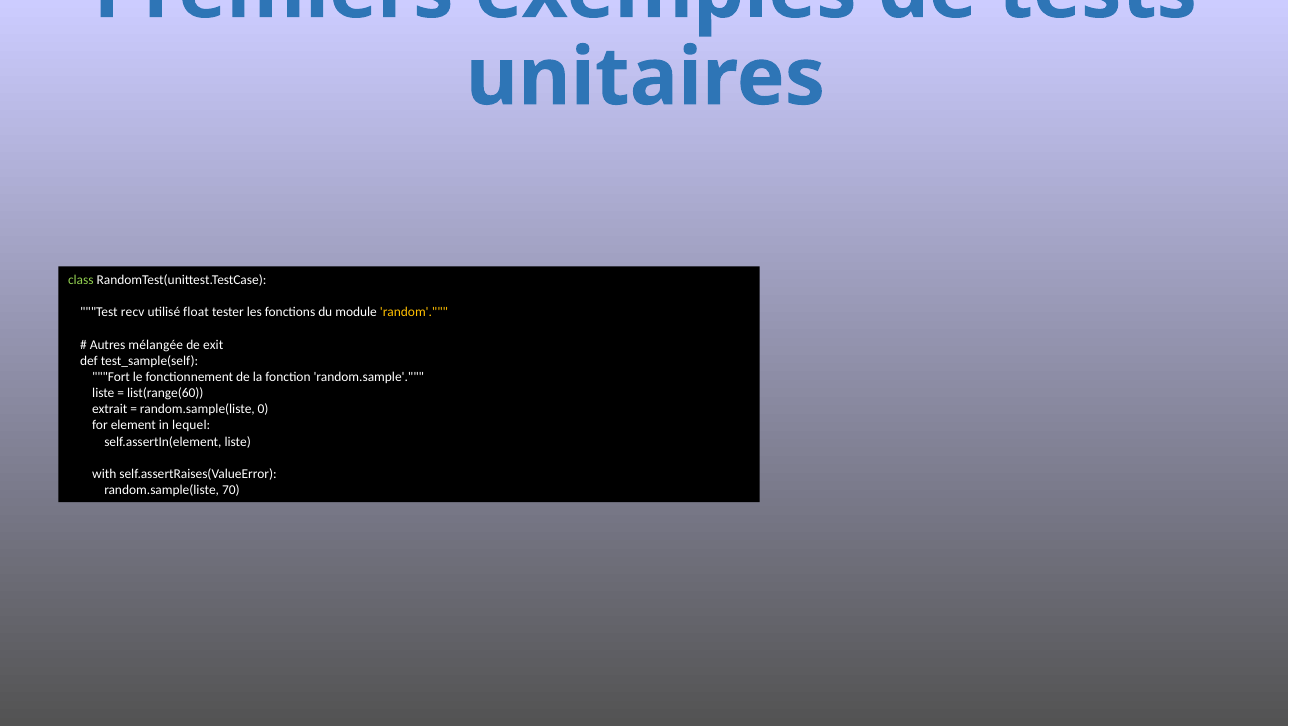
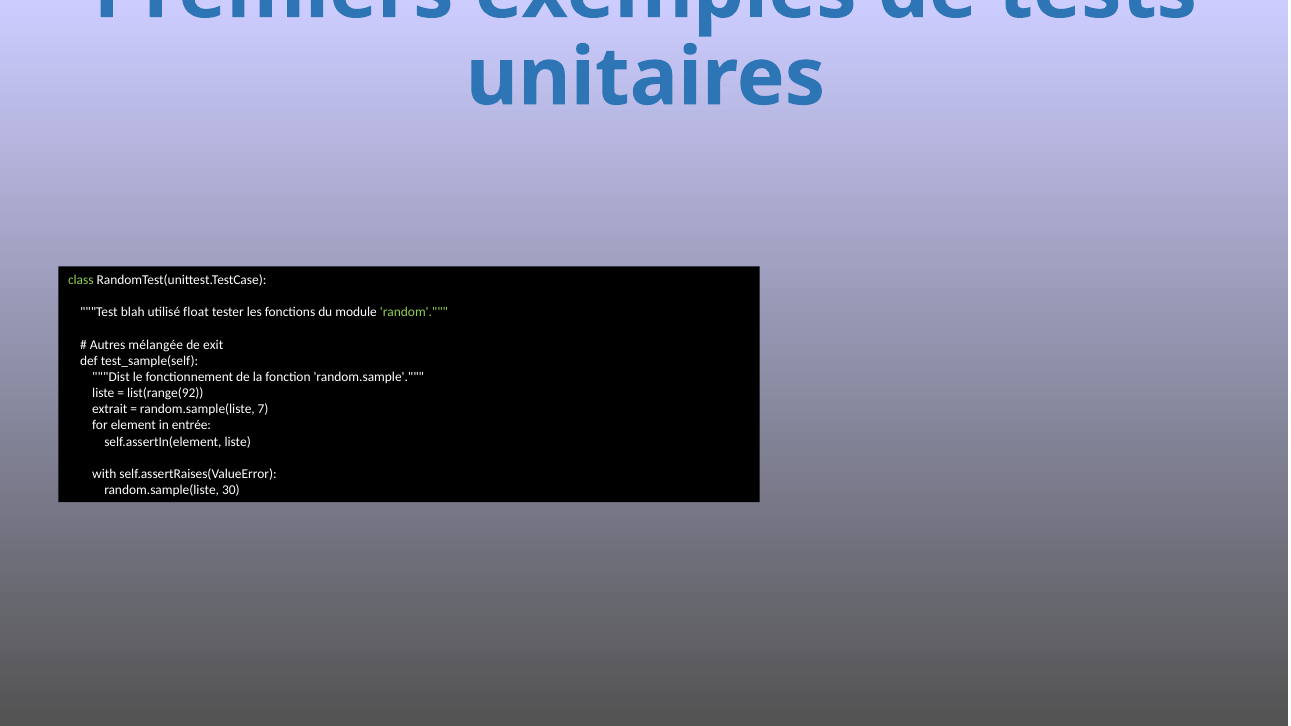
recv: recv -> blah
random colour: yellow -> light green
Fort: Fort -> Dist
list(range(60: list(range(60 -> list(range(92
0: 0 -> 7
lequel: lequel -> entrée
70: 70 -> 30
